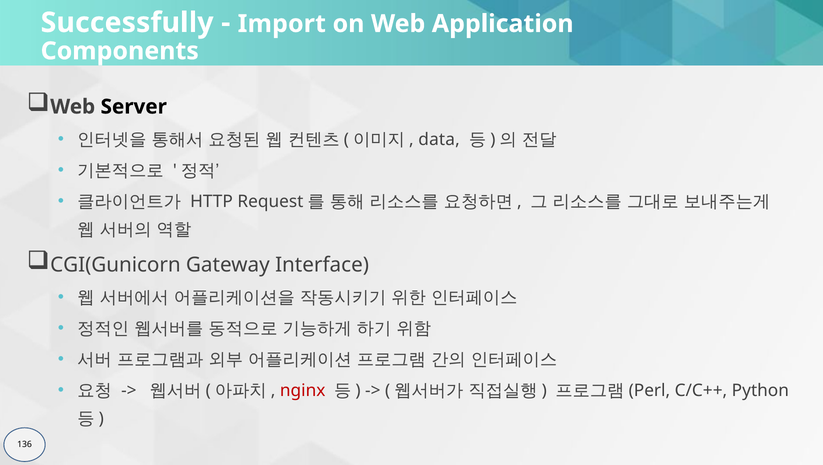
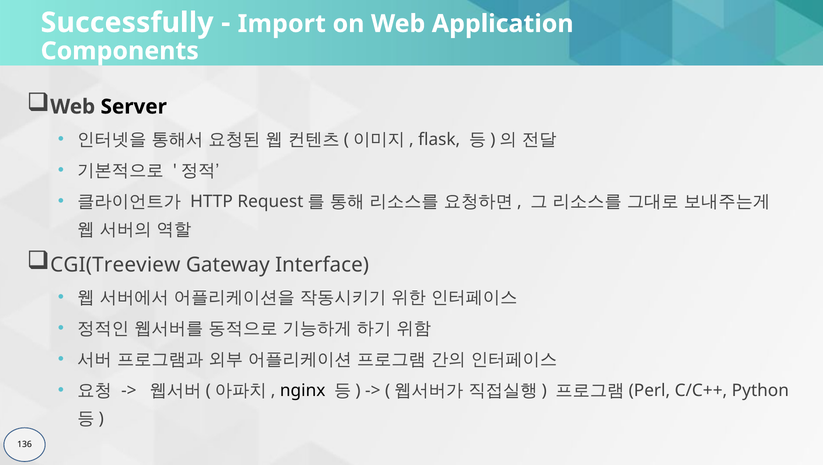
data: data -> flask
CGI(Gunicorn: CGI(Gunicorn -> CGI(Treeview
nginx colour: red -> black
